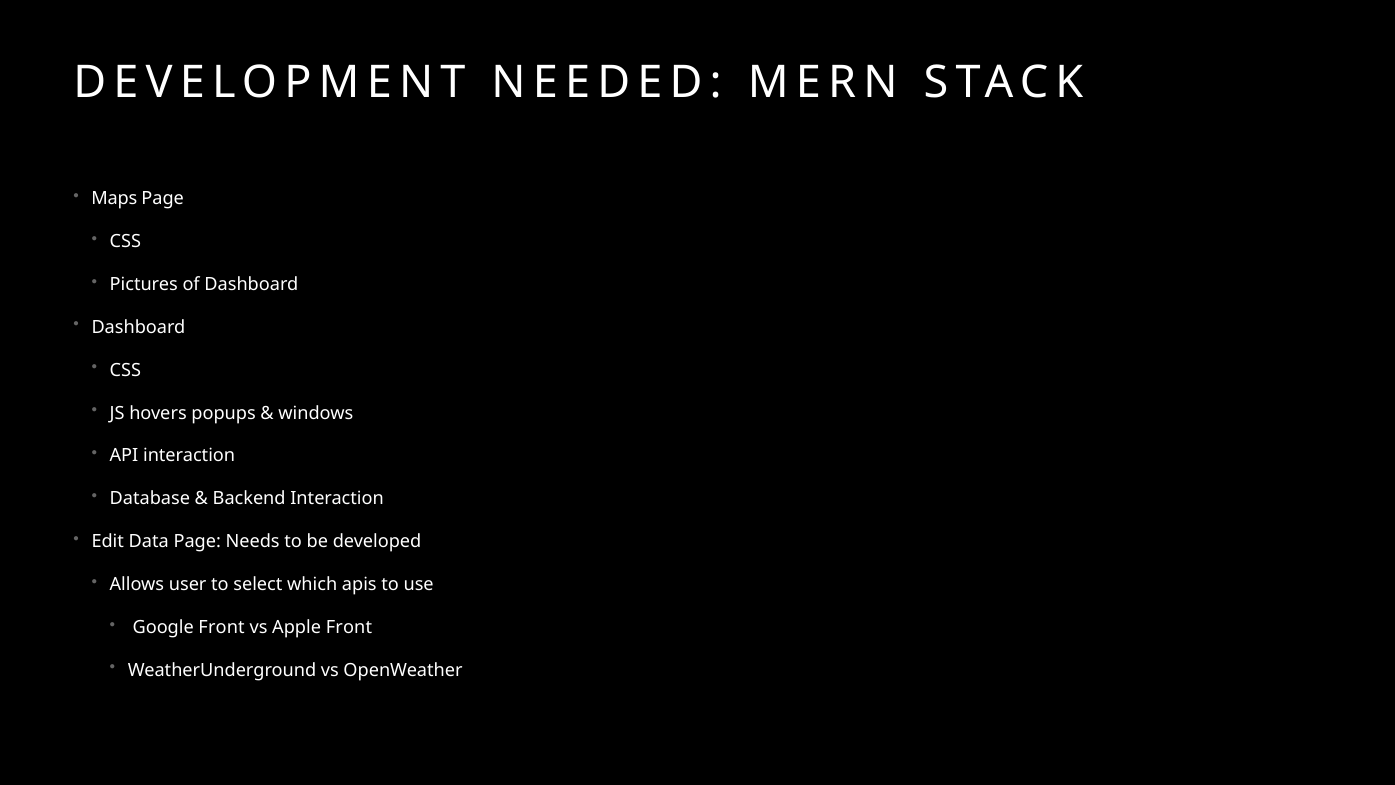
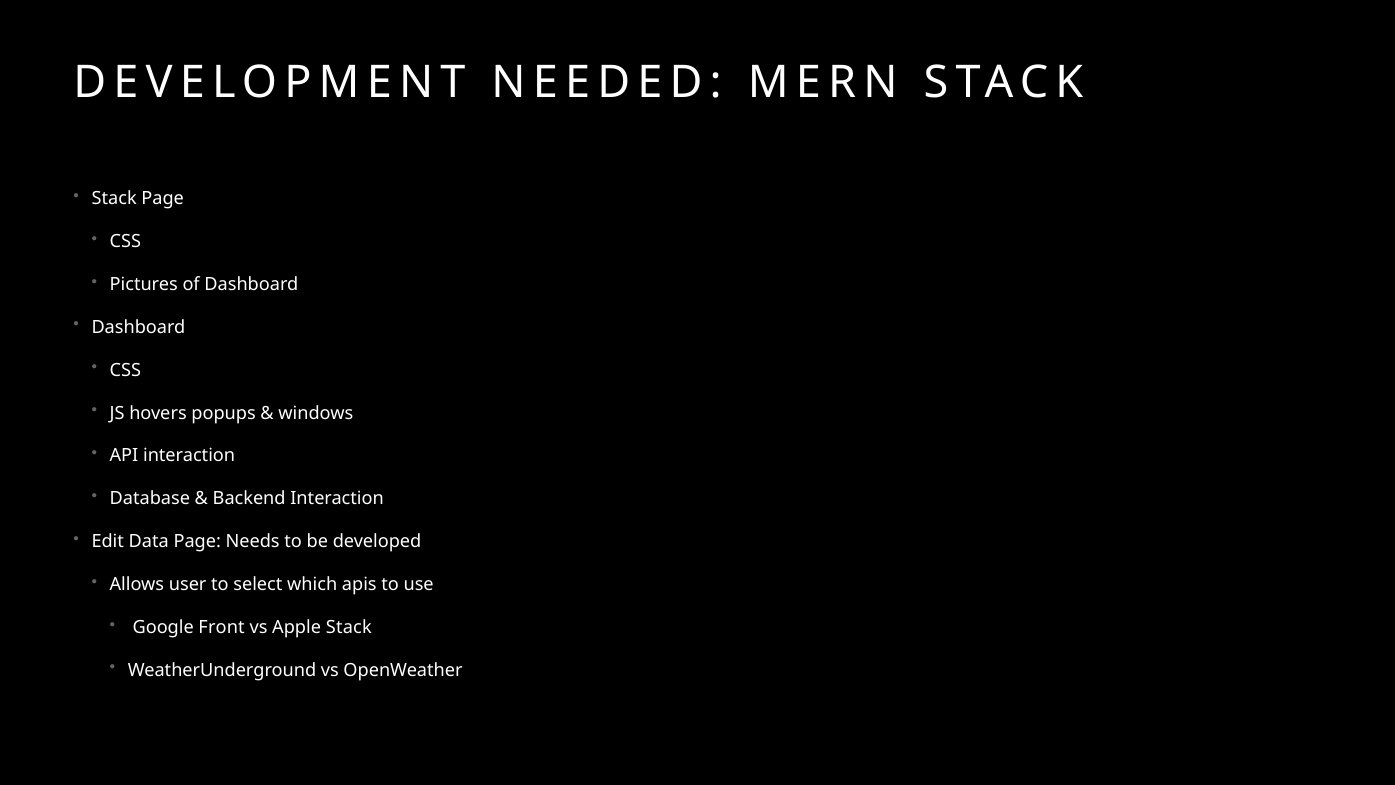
Maps at (114, 199): Maps -> Stack
Apple Front: Front -> Stack
